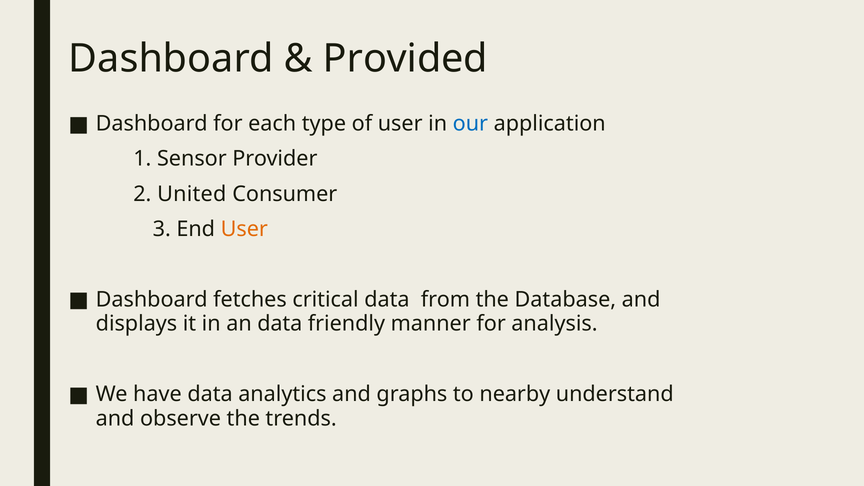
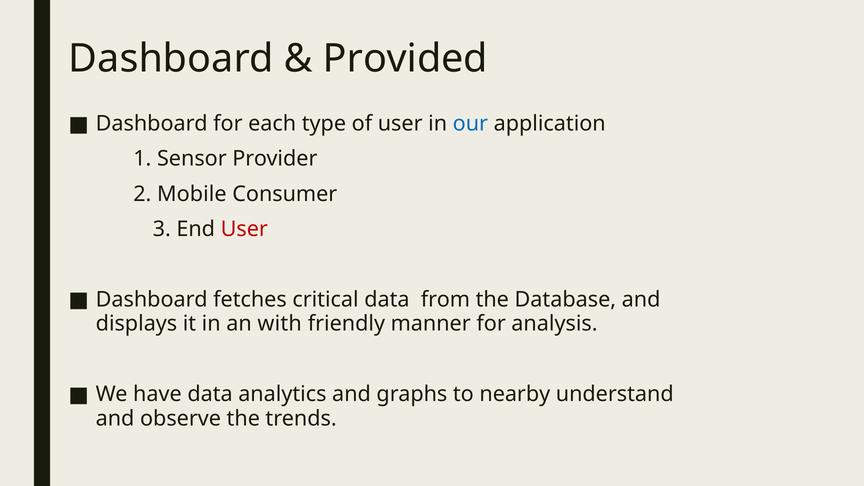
United: United -> Mobile
User at (244, 229) colour: orange -> red
an data: data -> with
